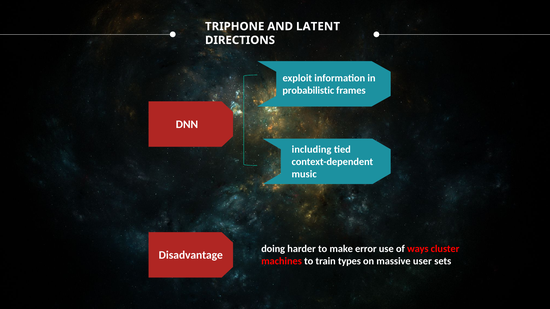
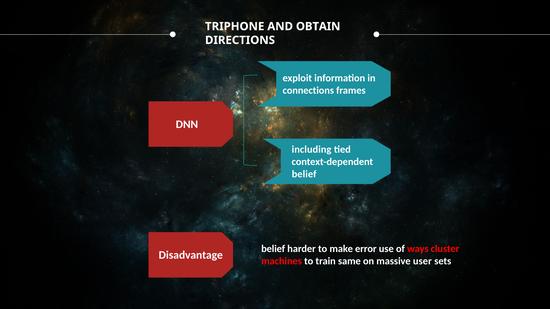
LATENT: LATENT -> OBTAIN
probabilistic: probabilistic -> connections
music at (304, 174): music -> belief
doing at (273, 249): doing -> belief
types: types -> same
